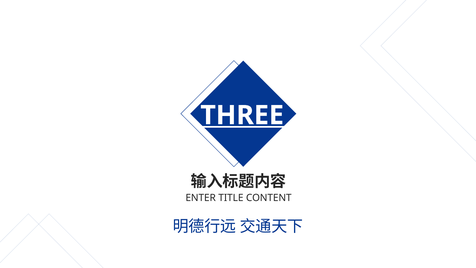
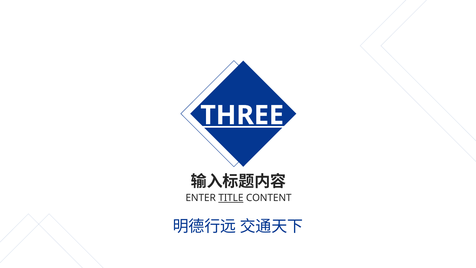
TITLE underline: none -> present
